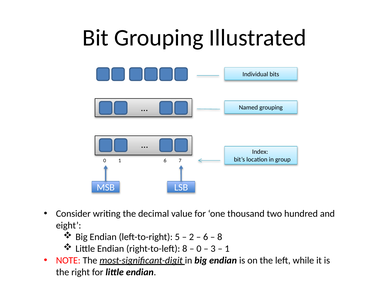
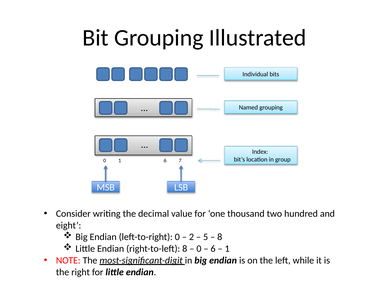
left-to-right 5: 5 -> 0
6 at (206, 237): 6 -> 5
3 at (213, 248): 3 -> 6
